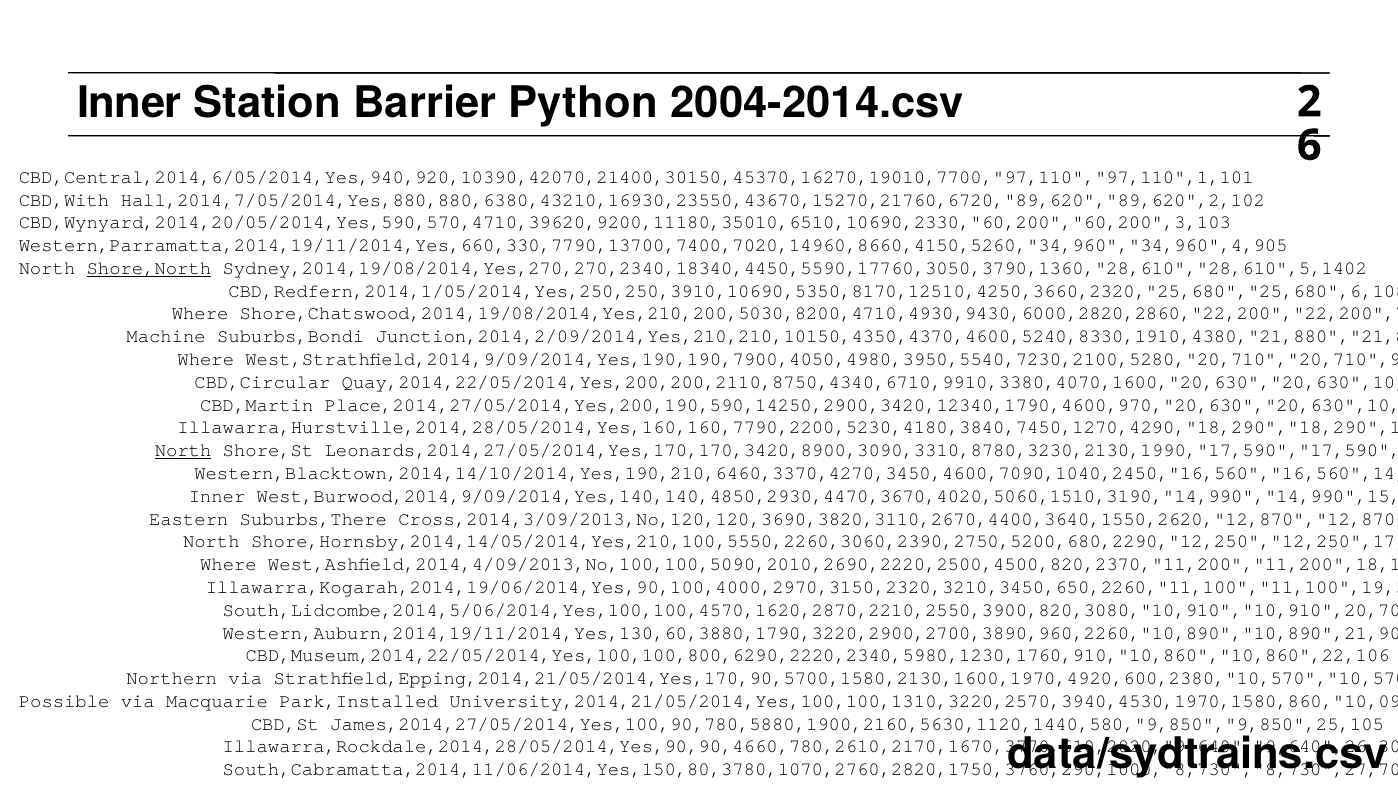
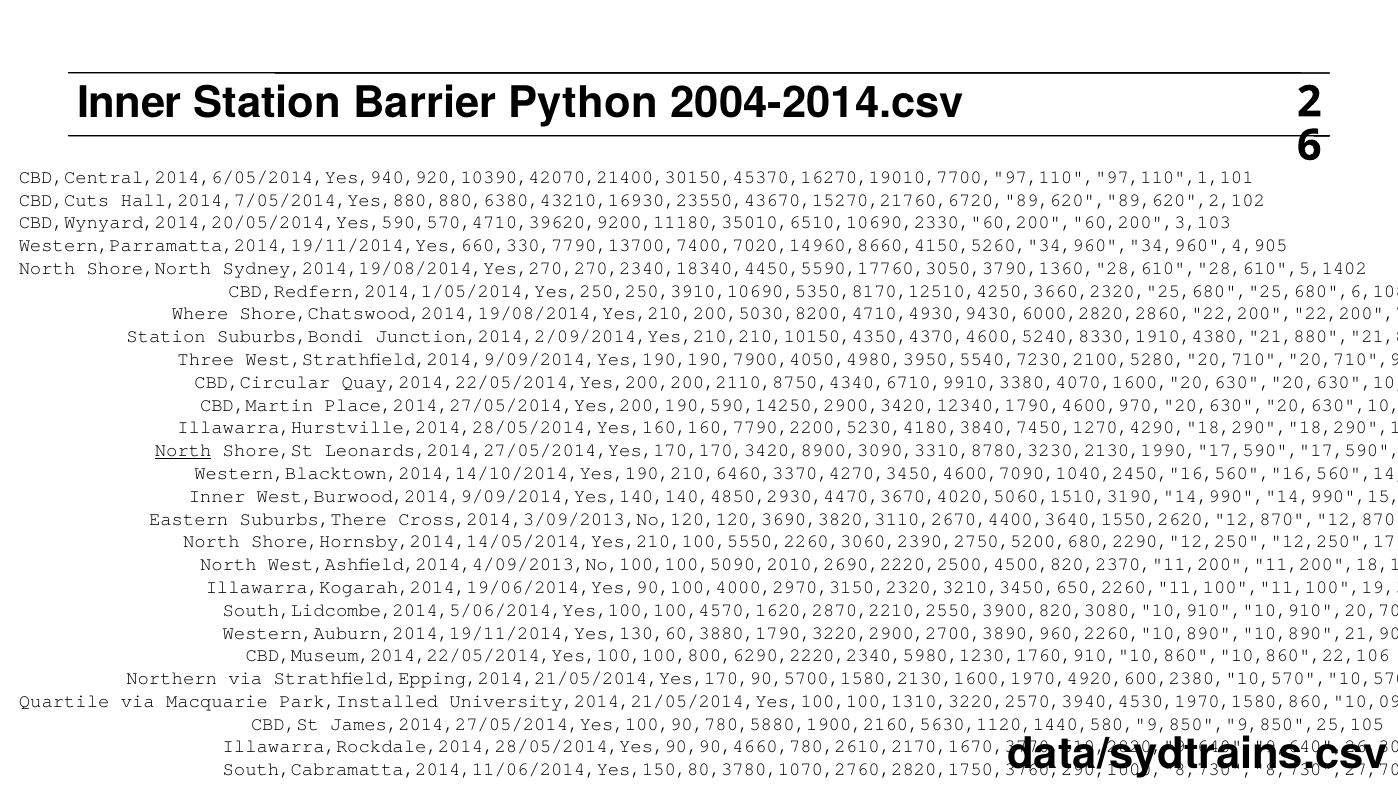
CBD,With: CBD,With -> CBD,Cuts
Shore,North underline: present -> none
Machine at (166, 337): Machine -> Station
Where at (206, 359): Where -> Three
Where at (228, 564): Where -> North
Possible: Possible -> Quartile
